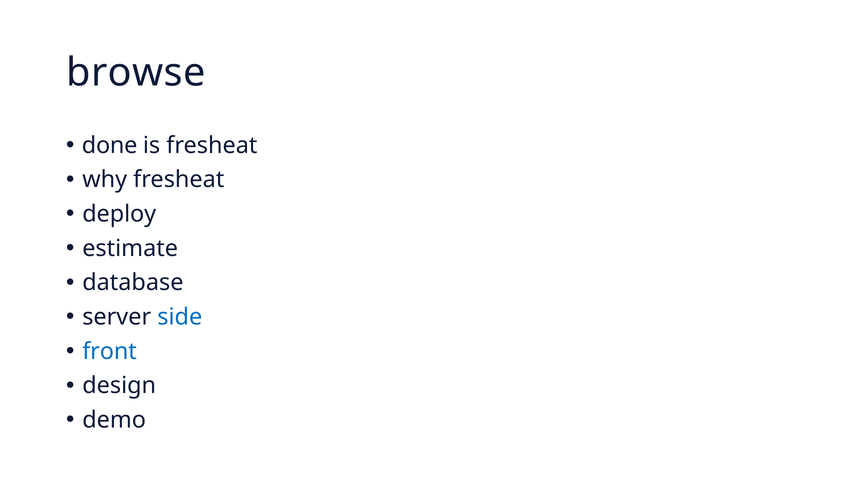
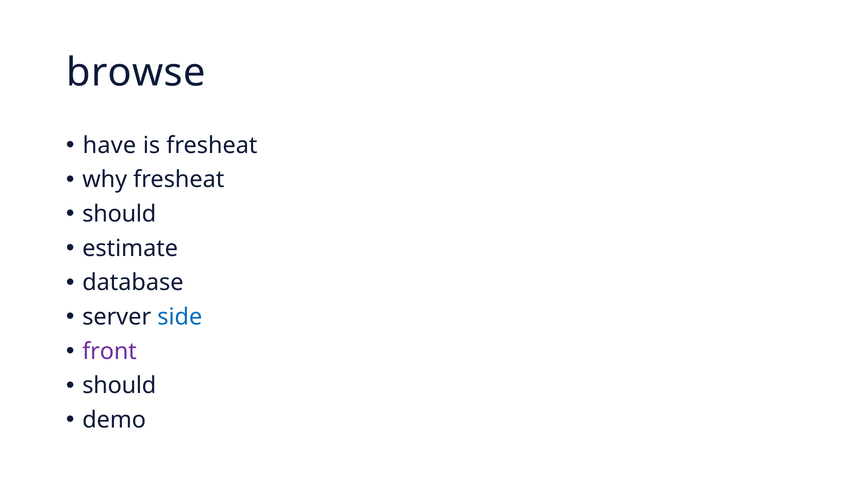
done: done -> have
deploy at (119, 214): deploy -> should
front colour: blue -> purple
design at (119, 386): design -> should
